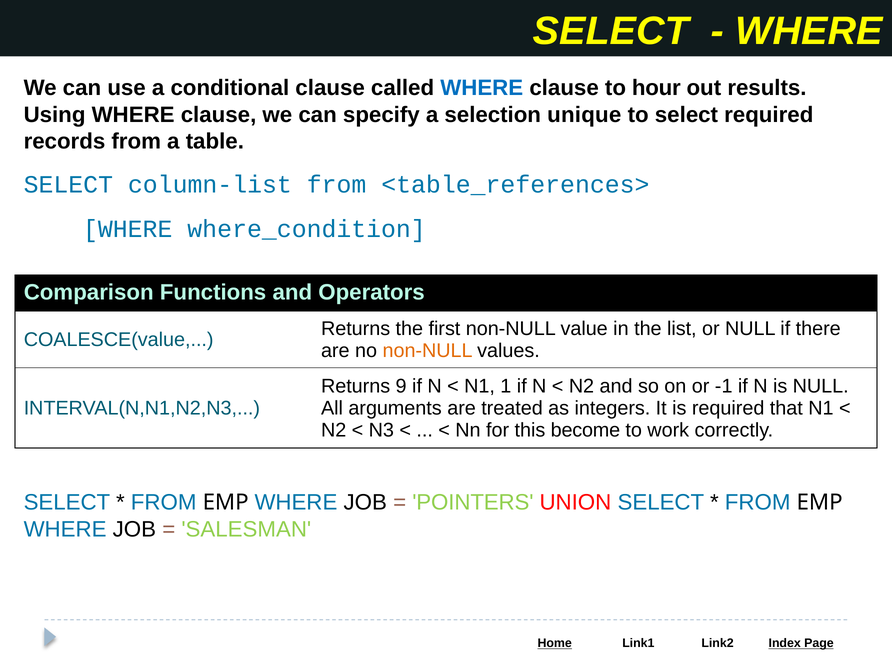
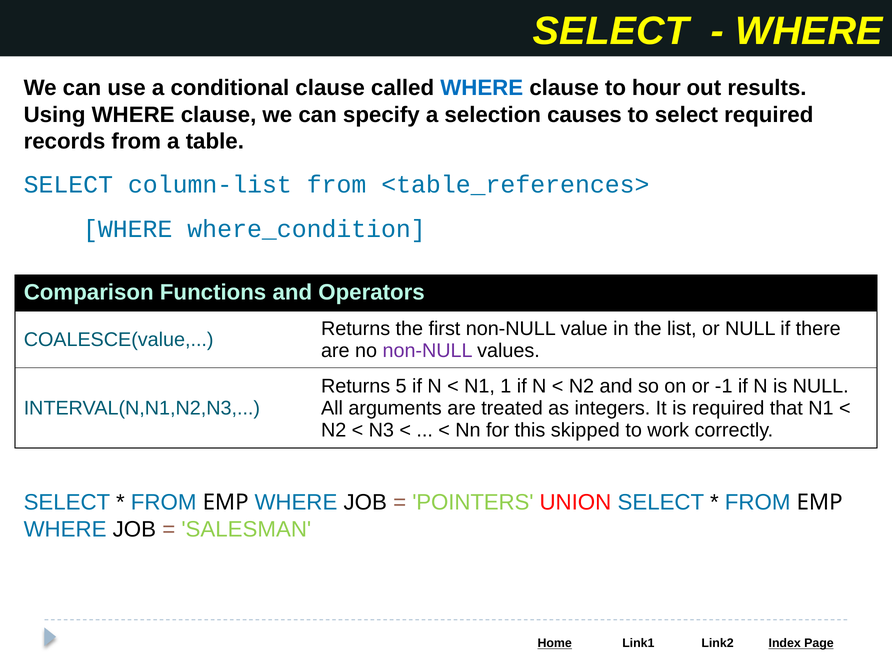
unique: unique -> causes
non-NULL at (428, 351) colour: orange -> purple
9: 9 -> 5
become: become -> skipped
